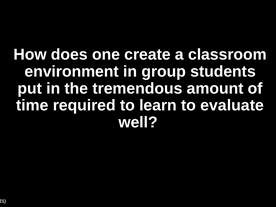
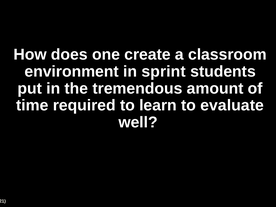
group: group -> sprint
